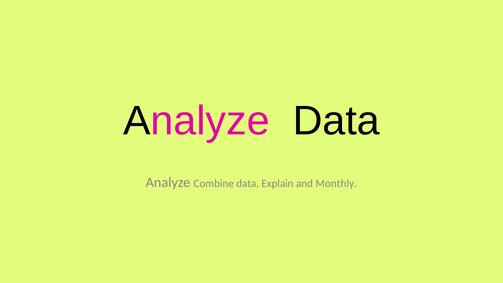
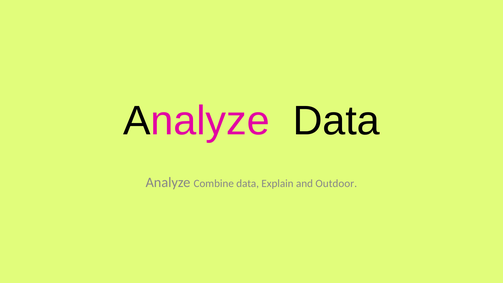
Monthly: Monthly -> Outdoor
